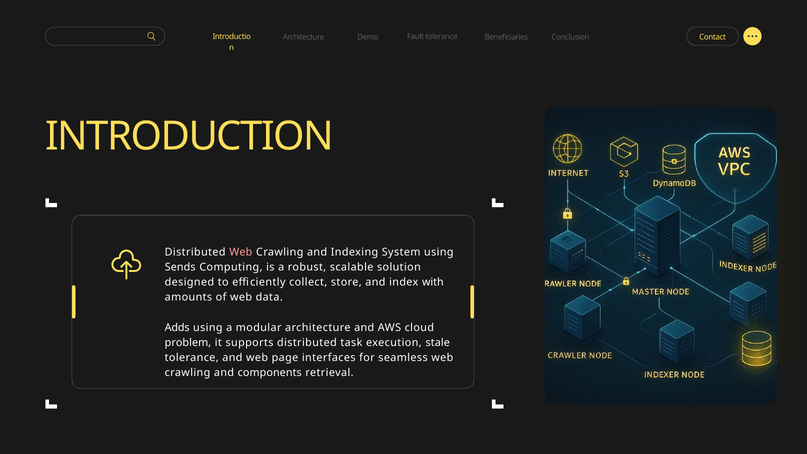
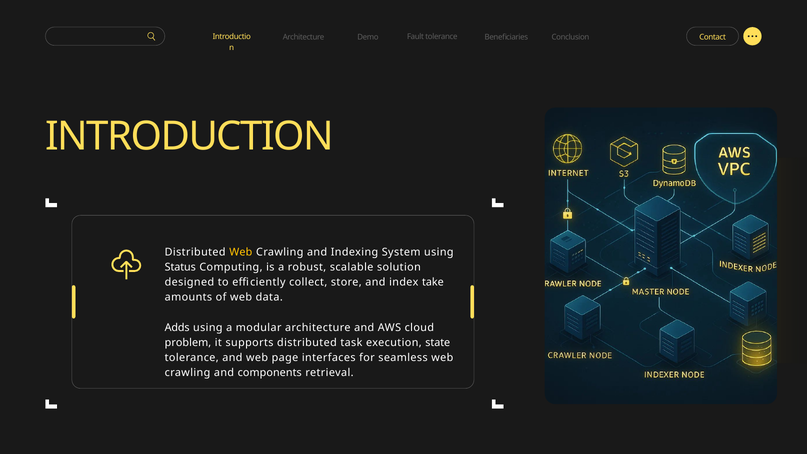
Web at (241, 252) colour: pink -> yellow
Sends: Sends -> Status
with: with -> take
stale: stale -> state
